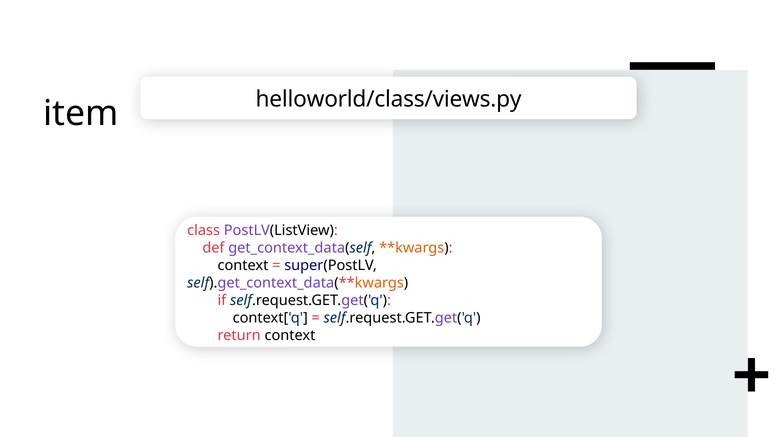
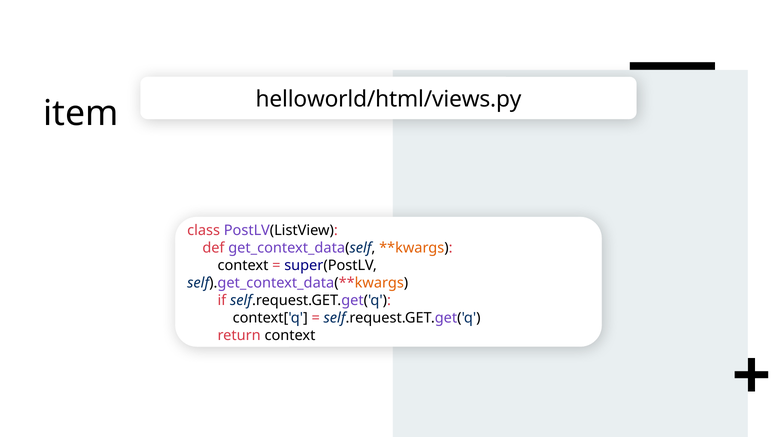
helloworld/class/views.py: helloworld/class/views.py -> helloworld/html/views.py
